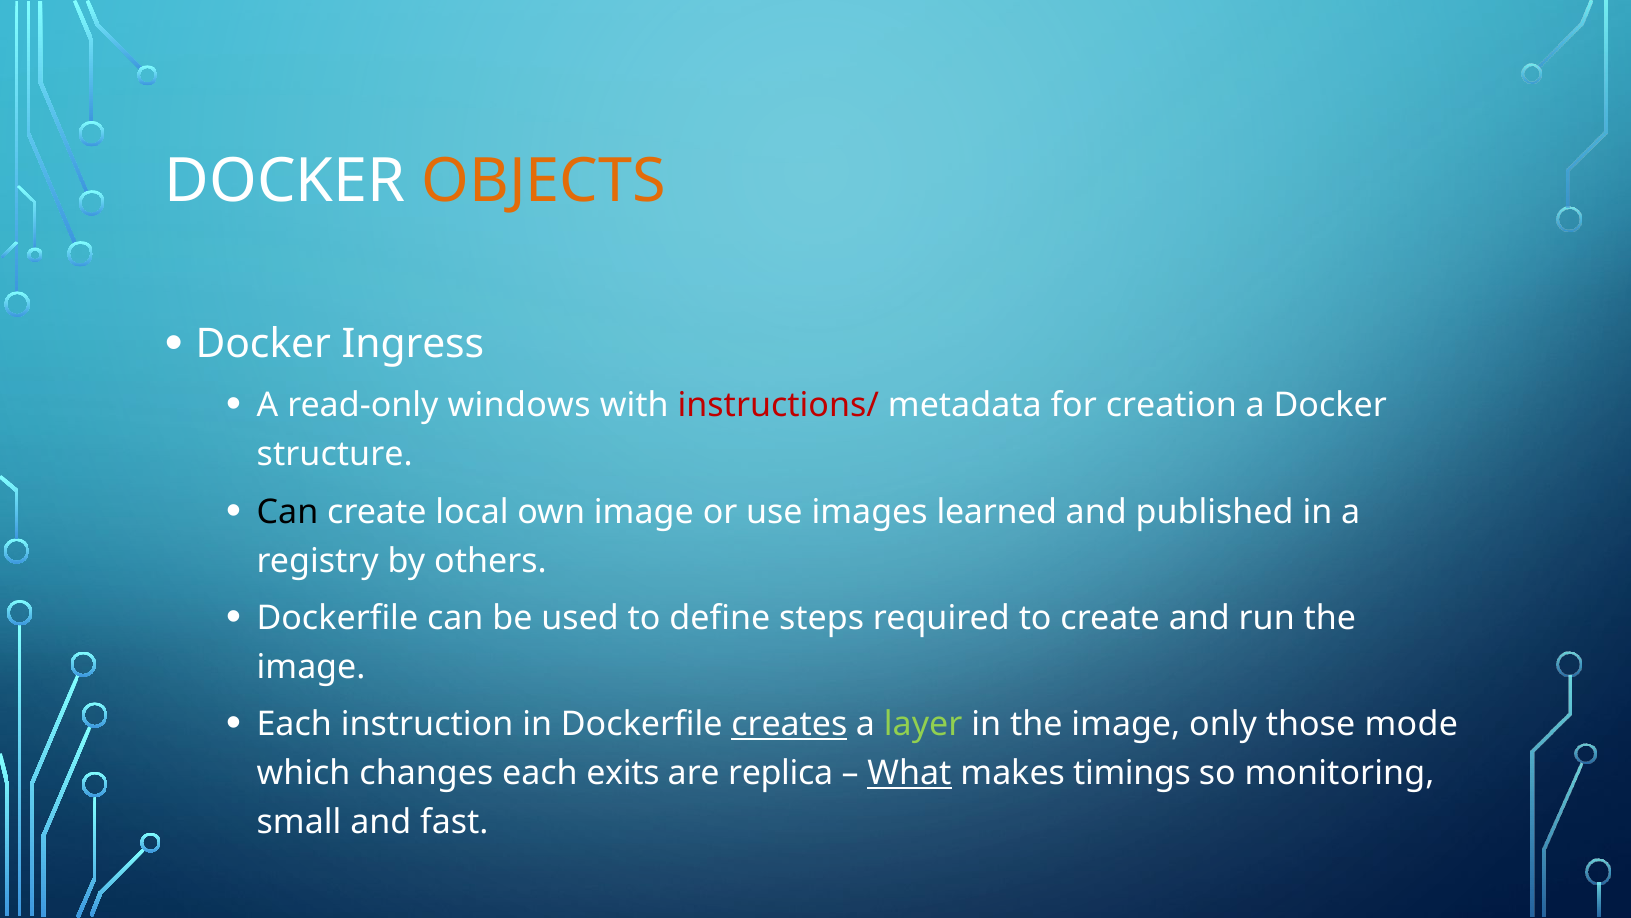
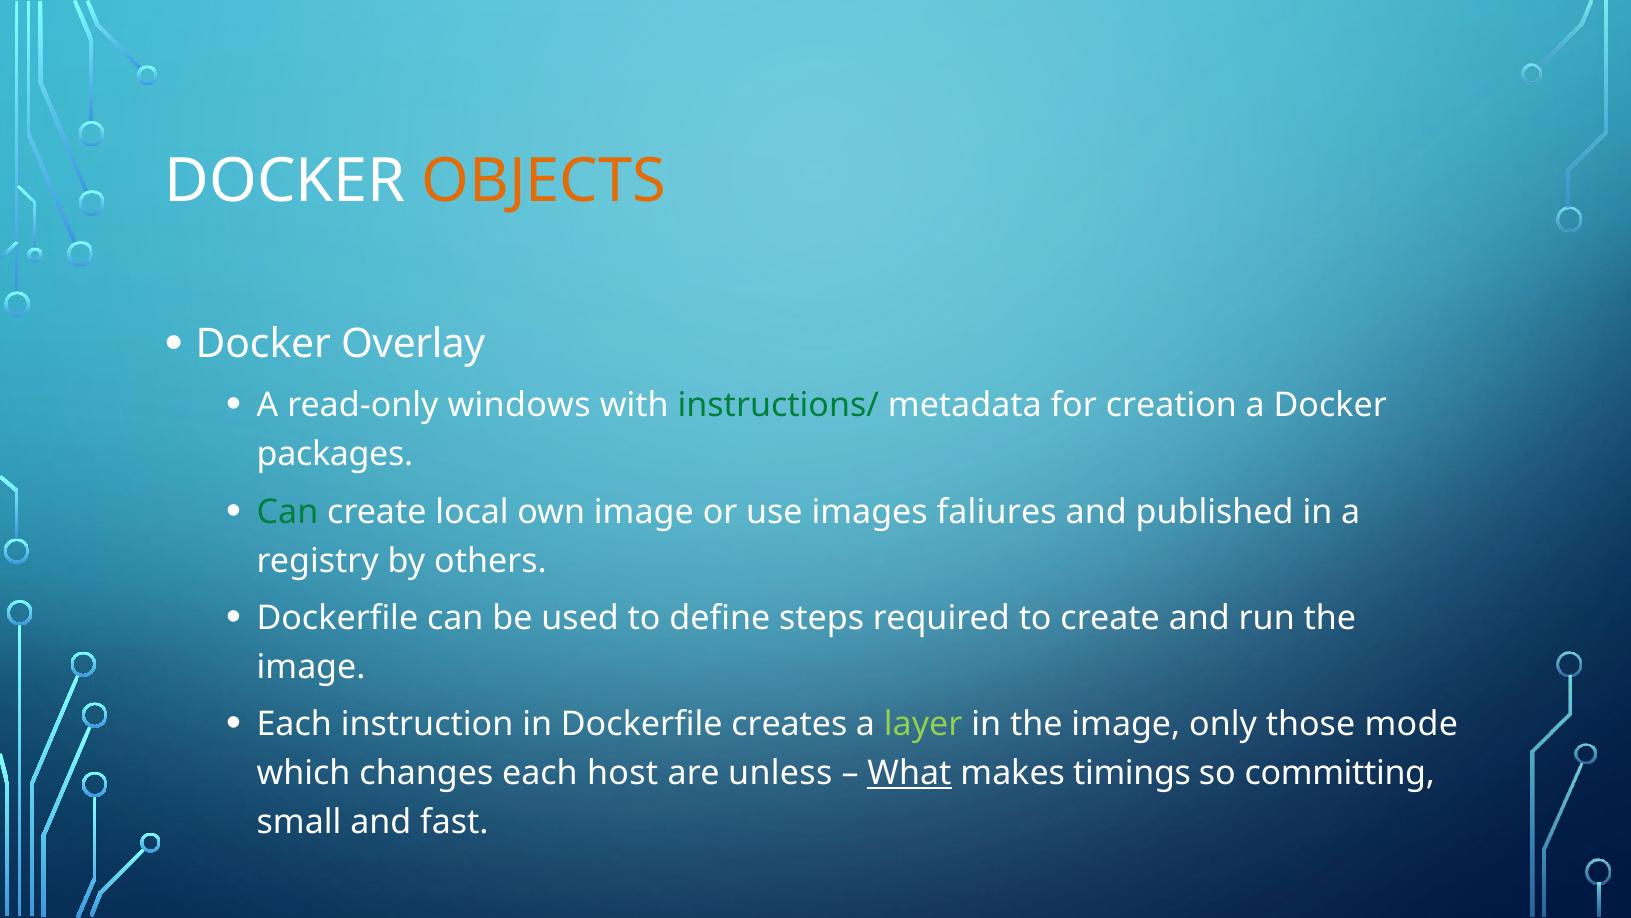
Ingress: Ingress -> Overlay
instructions/ colour: red -> green
structure: structure -> packages
Can at (287, 511) colour: black -> green
learned: learned -> faliures
creates underline: present -> none
exits: exits -> host
replica: replica -> unless
monitoring: monitoring -> committing
